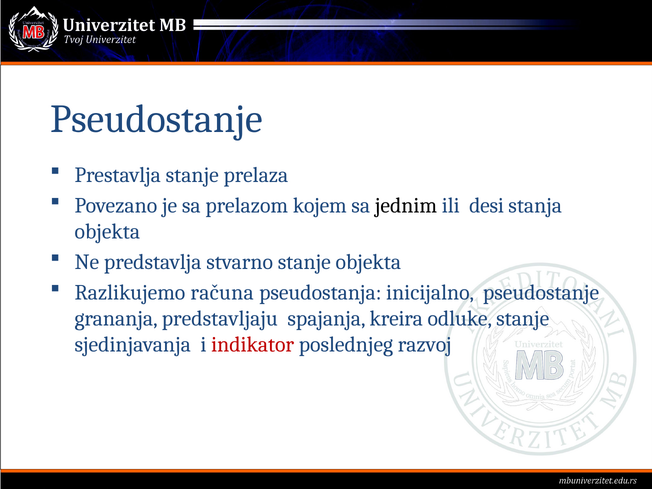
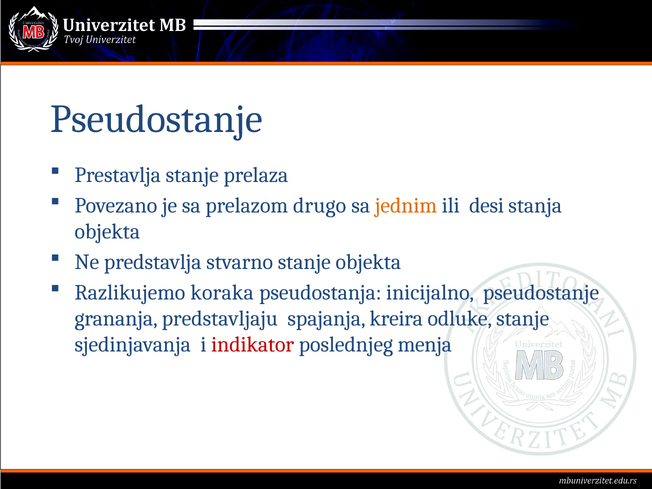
kojem: kojem -> drugo
jednim colour: black -> orange
računa: računa -> koraka
razvoj: razvoj -> menja
